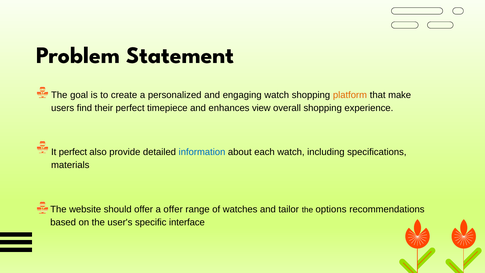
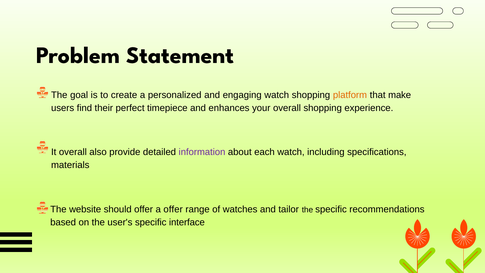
view: view -> your
It perfect: perfect -> overall
information colour: blue -> purple
the options: options -> specific
